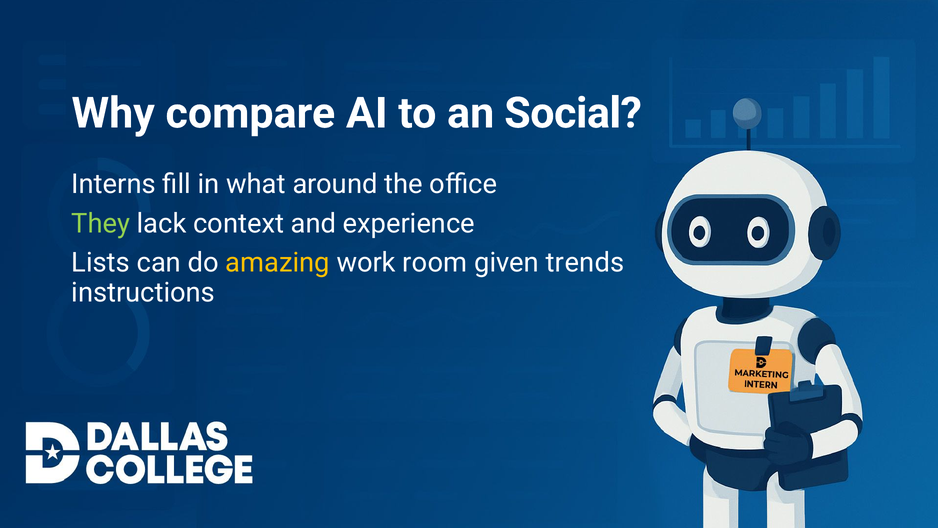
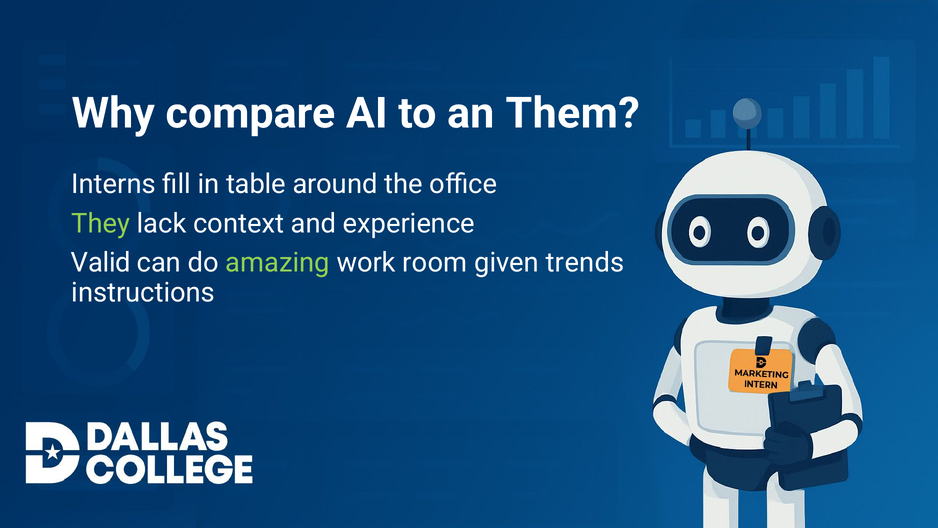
Social: Social -> Them
what: what -> table
Lists: Lists -> Valid
amazing colour: yellow -> light green
